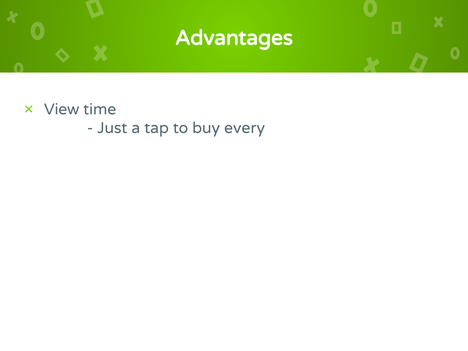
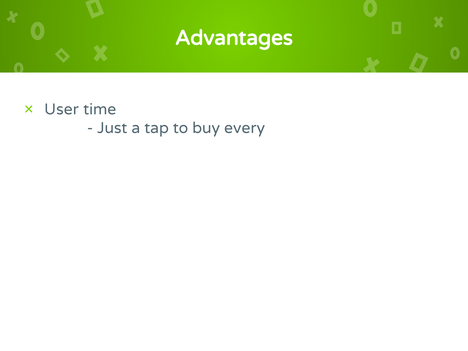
View: View -> User
